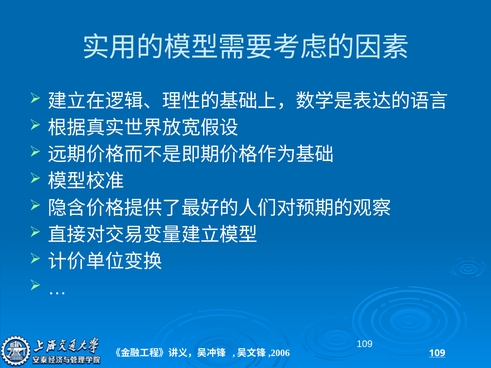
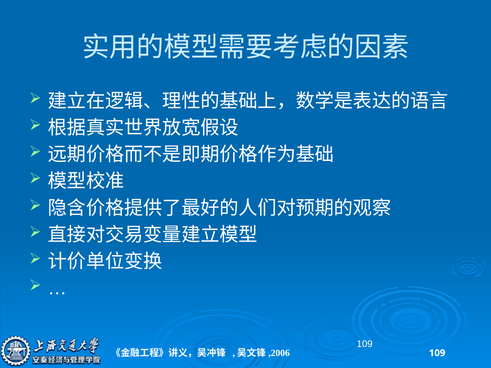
109 at (437, 353) underline: present -> none
